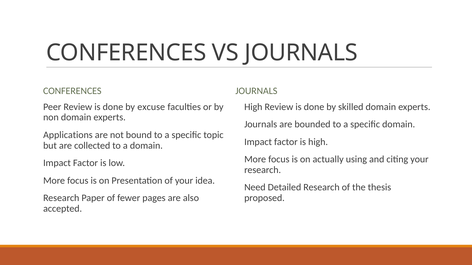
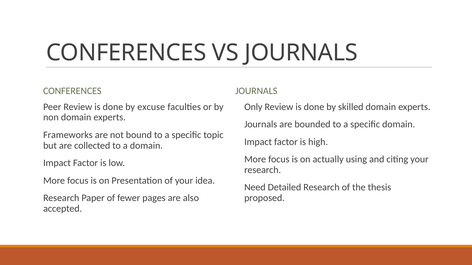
High at (253, 107): High -> Only
Applications: Applications -> Frameworks
